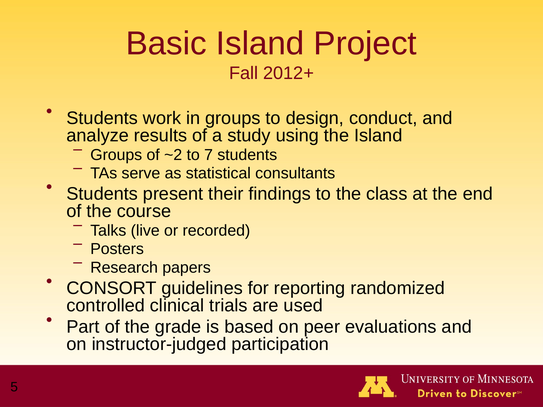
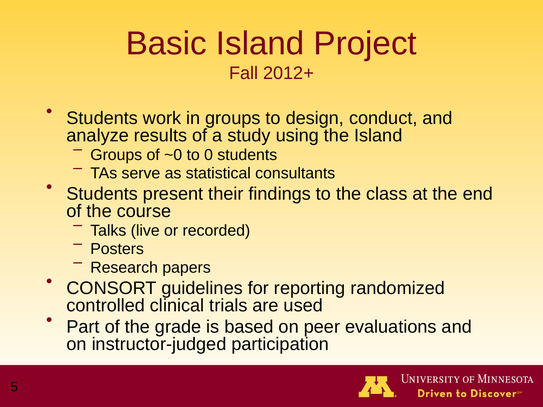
~2: ~2 -> ~0
7: 7 -> 0
